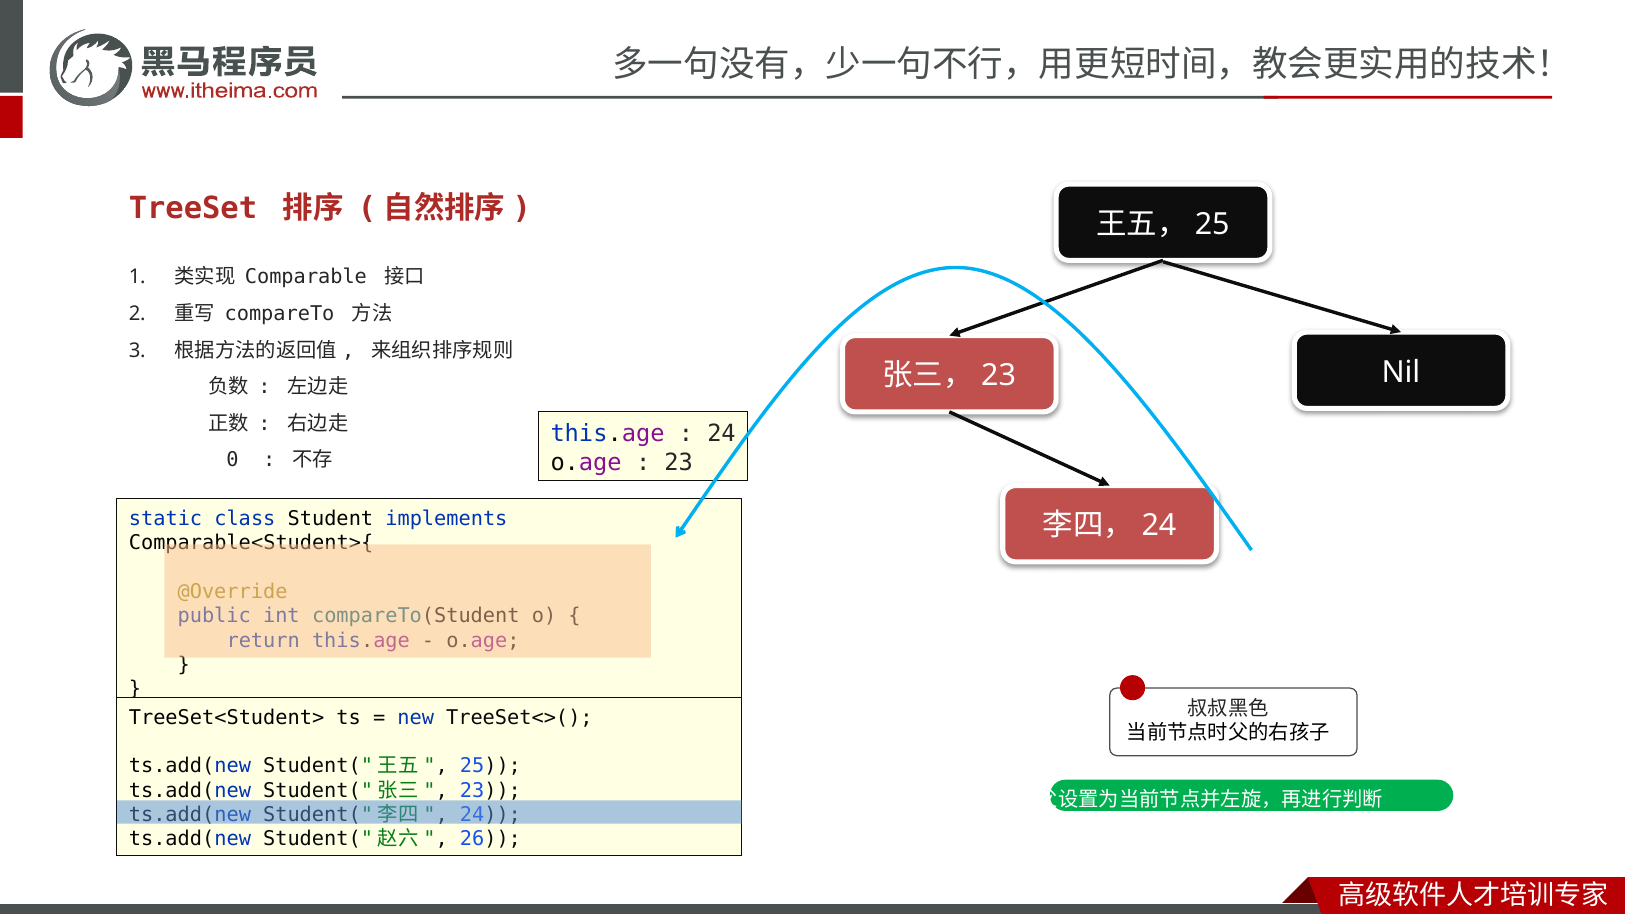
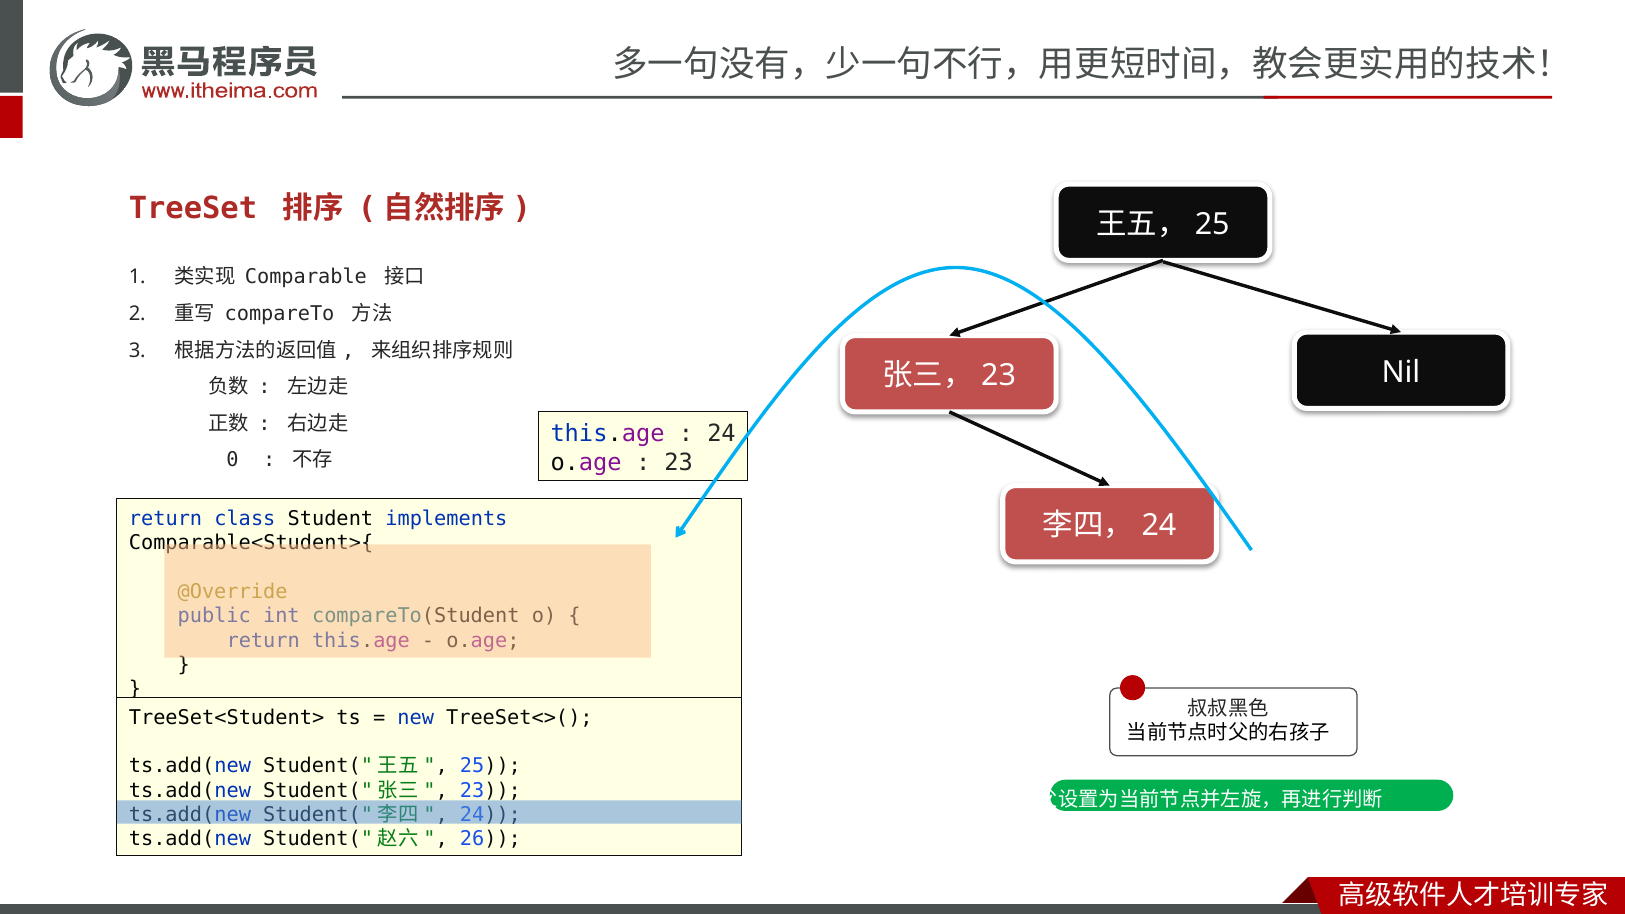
static at (166, 519): static -> return
